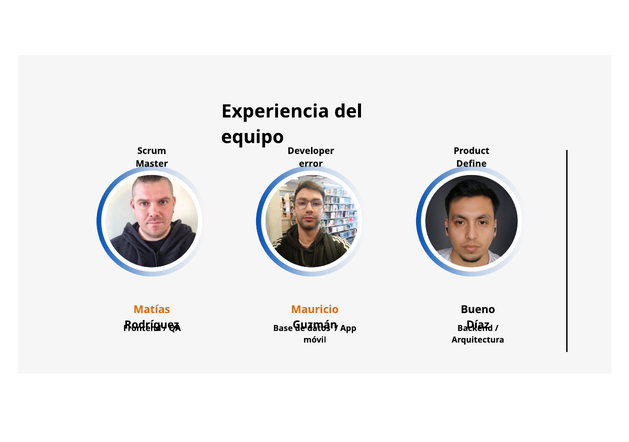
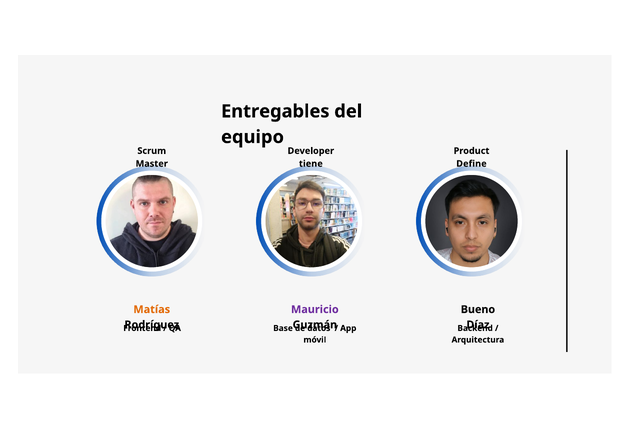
Experiencia: Experiencia -> Entregables
error: error -> tiene
Mauricio colour: orange -> purple
